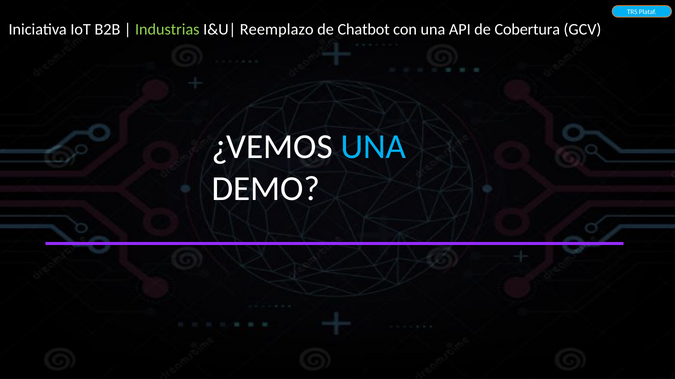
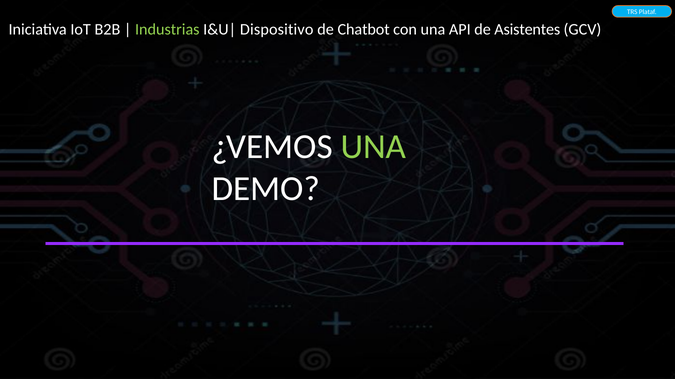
Reemplazo: Reemplazo -> Dispositivo
Cobertura: Cobertura -> Asistentes
UNA at (374, 147) colour: light blue -> light green
